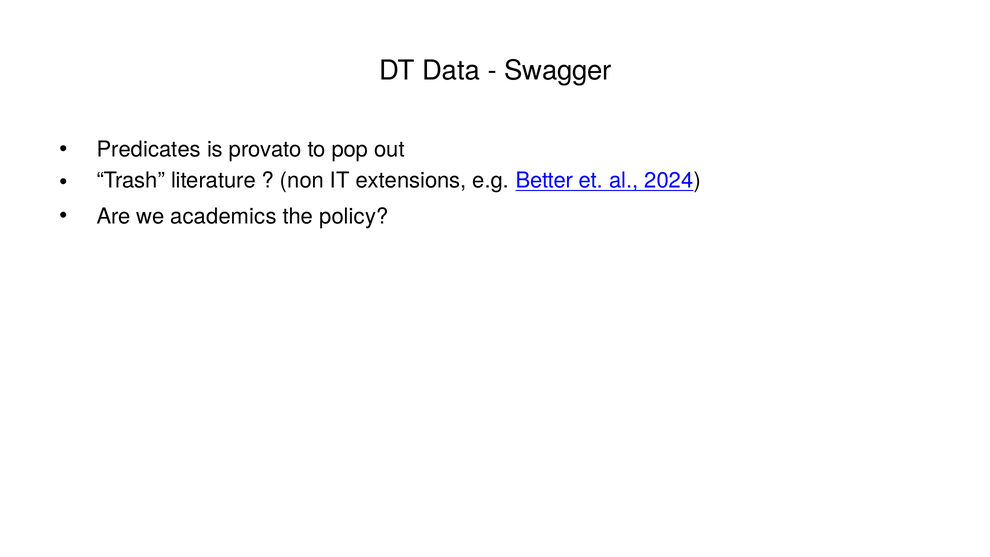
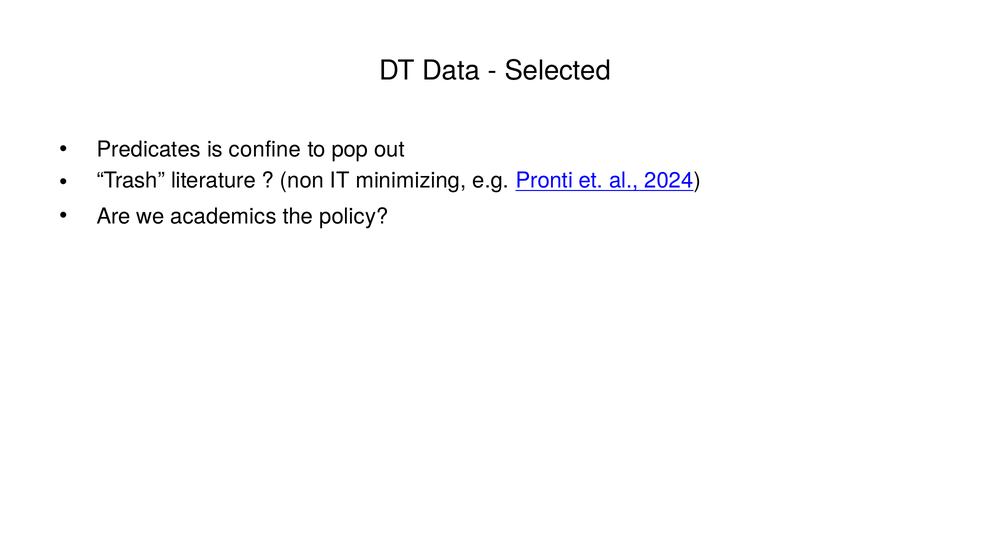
Swagger: Swagger -> Selected
provato: provato -> confine
extensions: extensions -> minimizing
Better: Better -> Pronti
